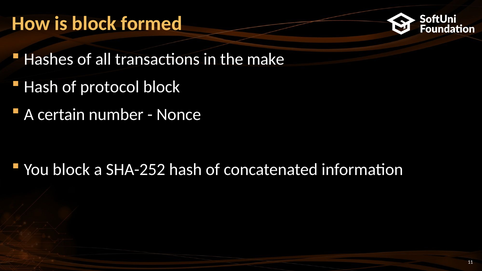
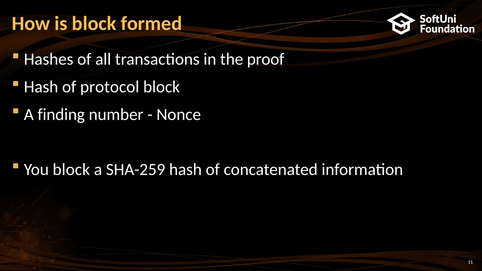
make: make -> proof
certain: certain -> finding
SHA-252: SHA-252 -> SHA-259
